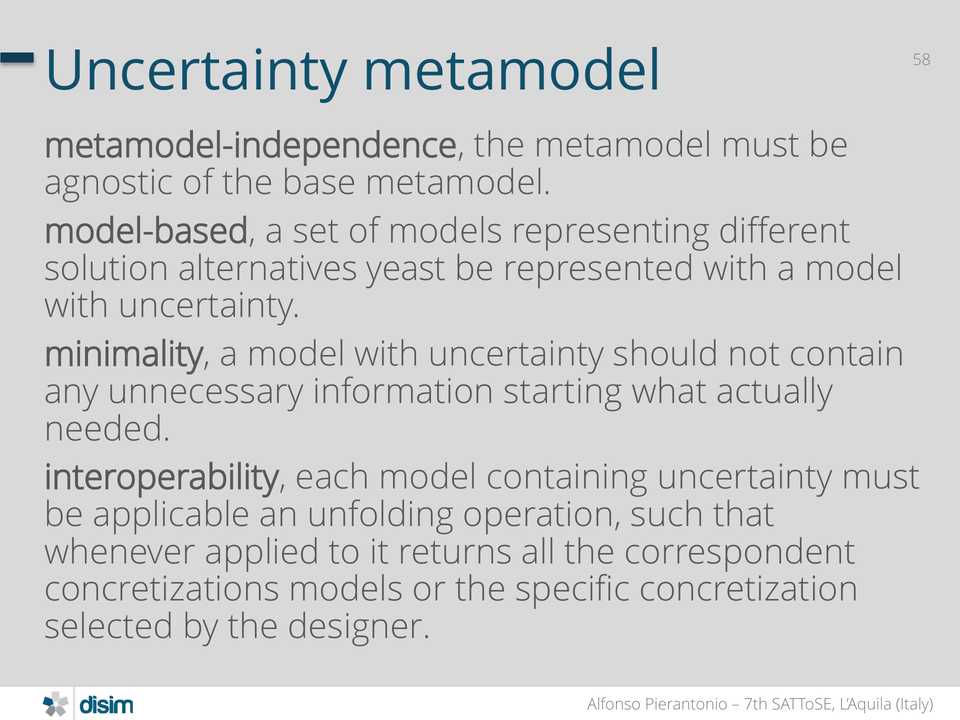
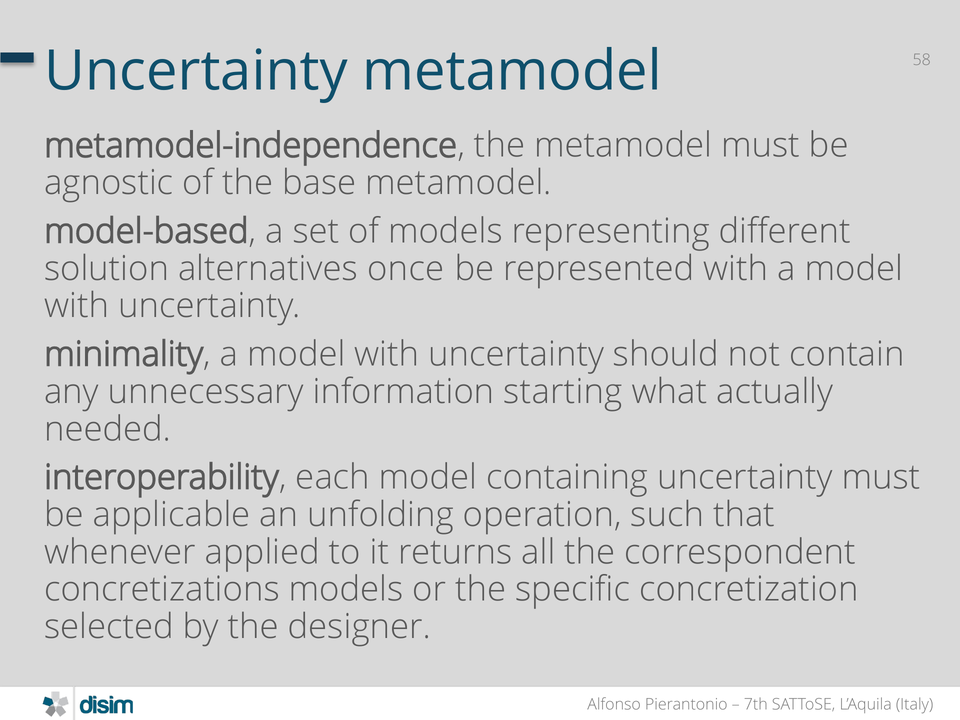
yeast: yeast -> once
